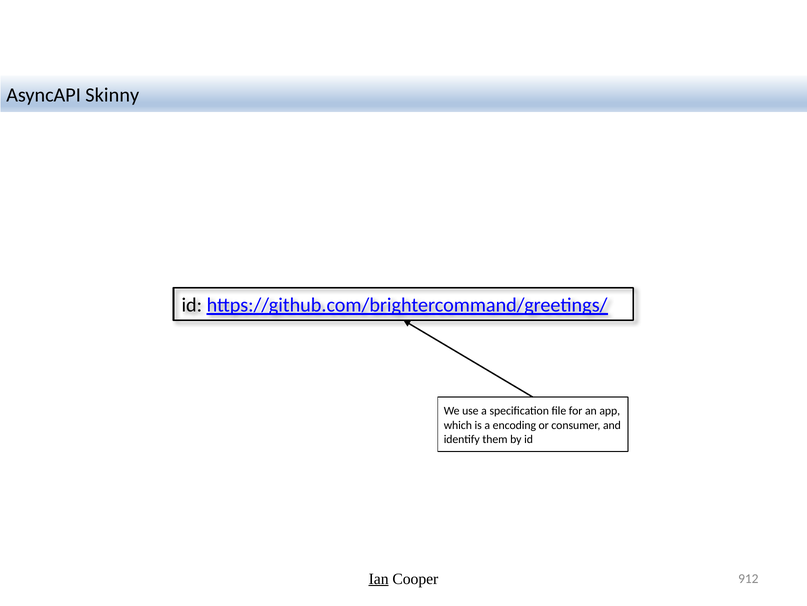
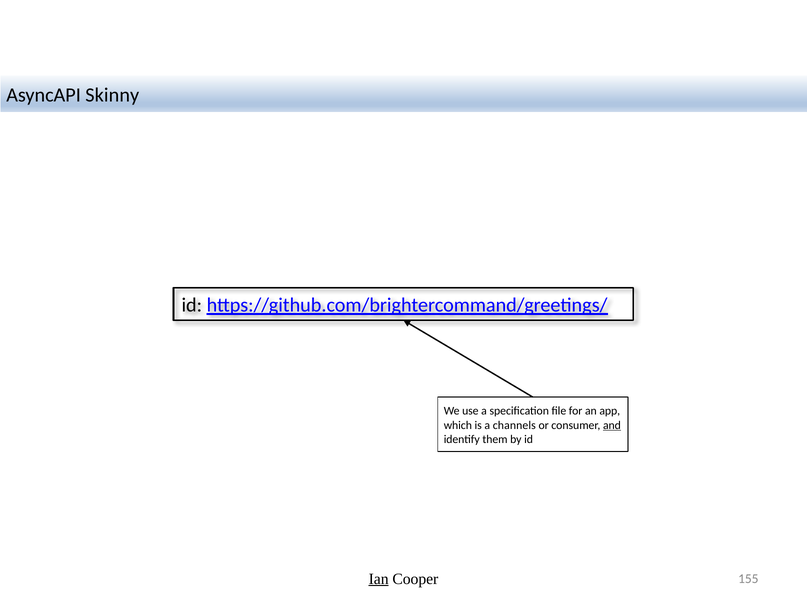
encoding: encoding -> channels
and underline: none -> present
912: 912 -> 155
